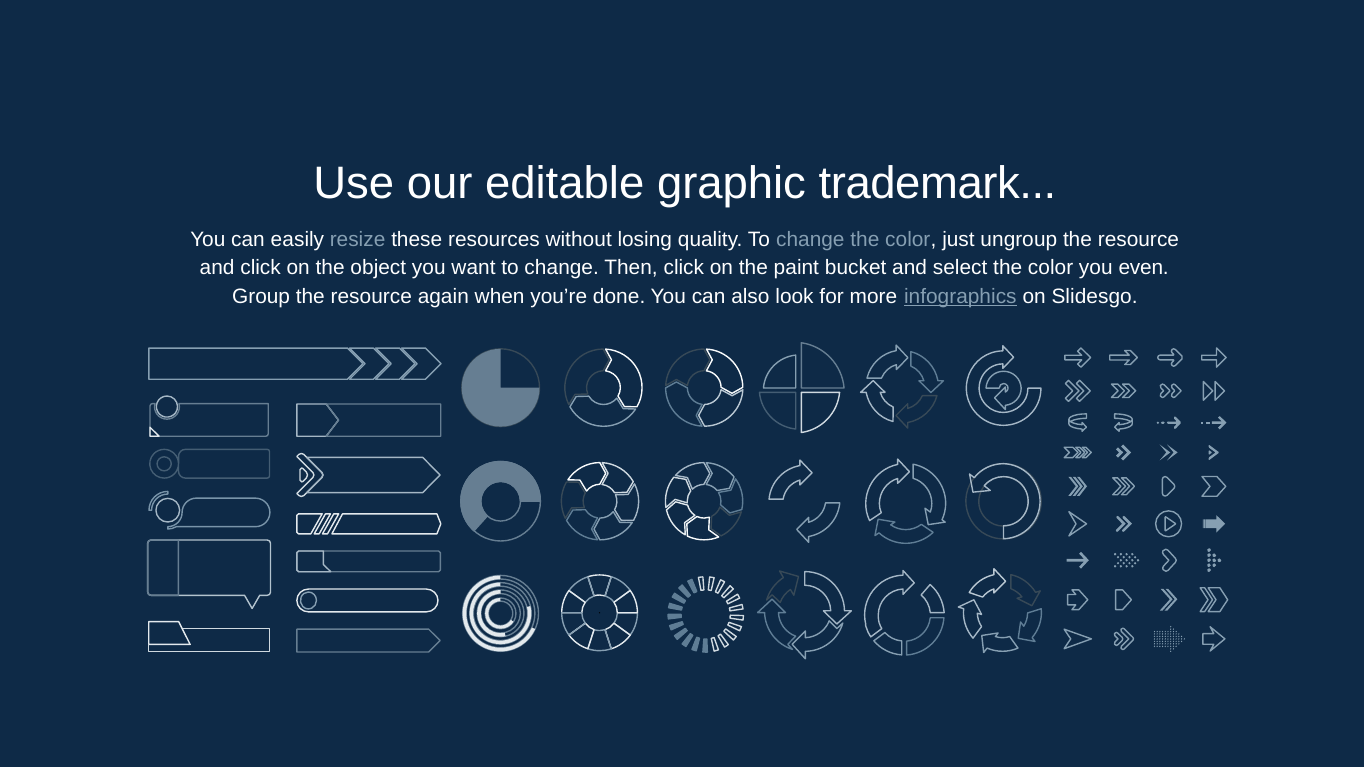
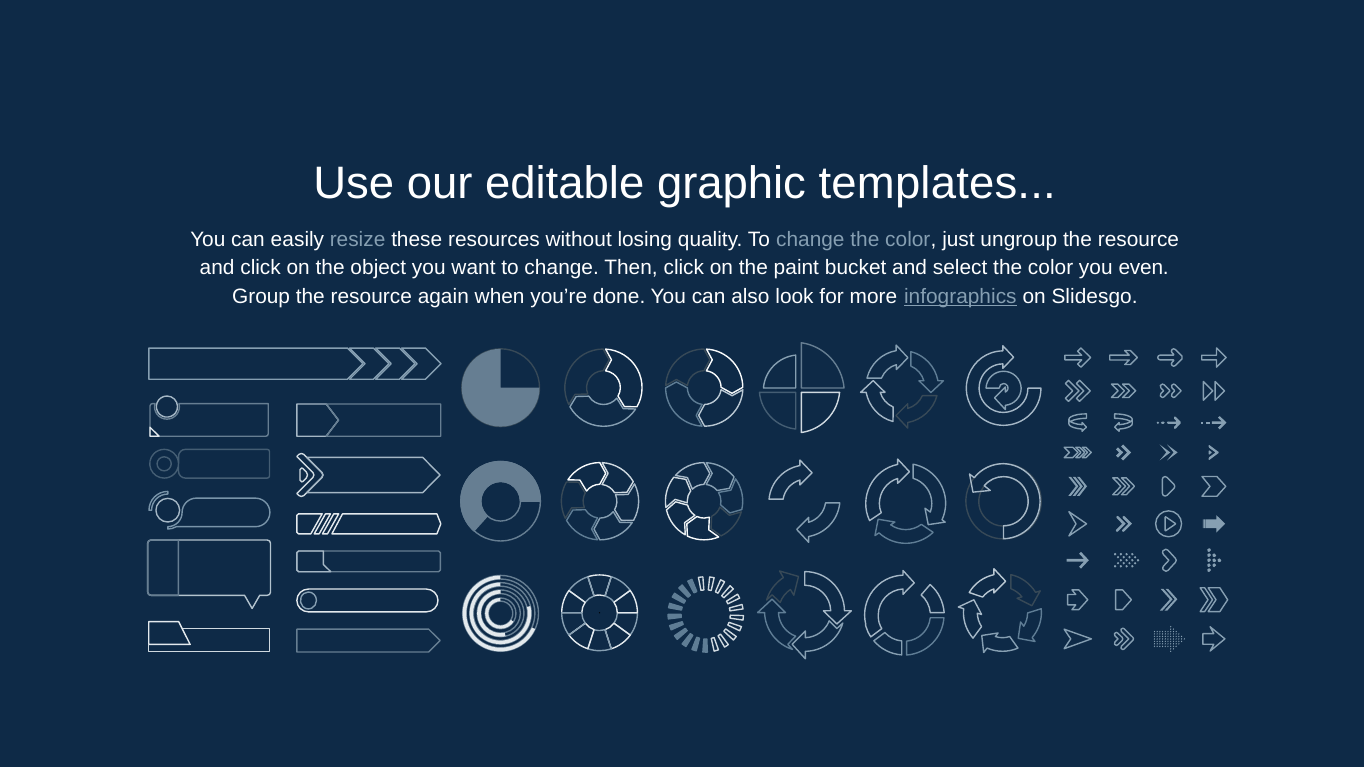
trademark: trademark -> templates
